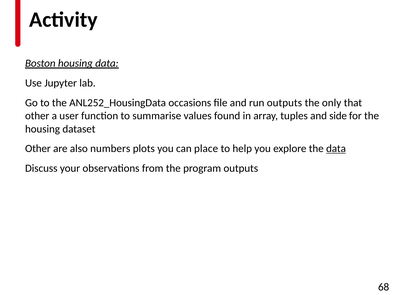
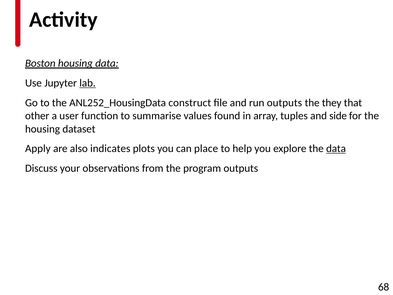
lab underline: none -> present
occasions: occasions -> construct
only: only -> they
Other at (38, 148): Other -> Apply
numbers: numbers -> indicates
